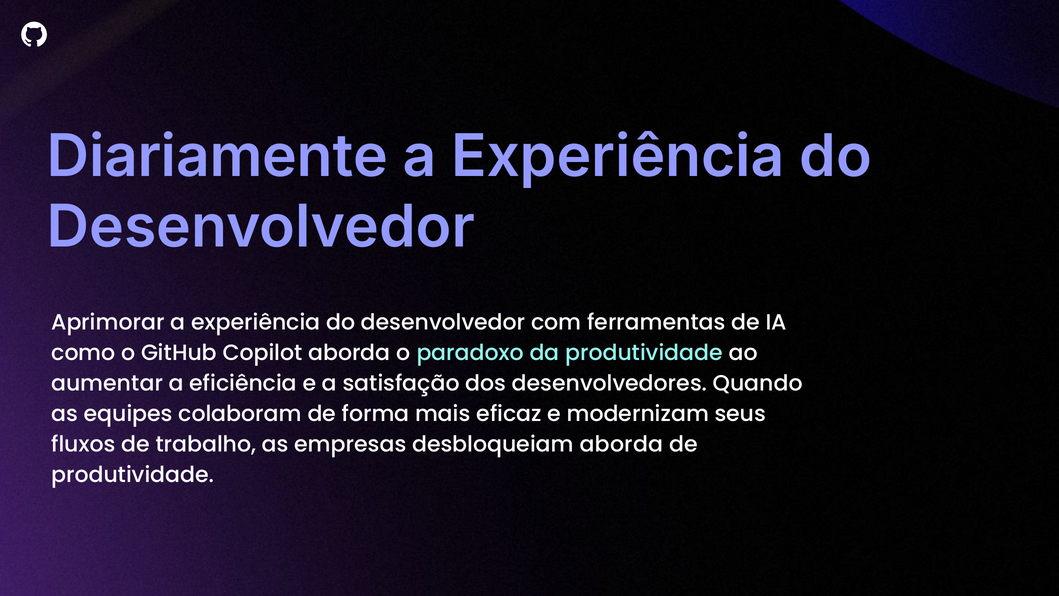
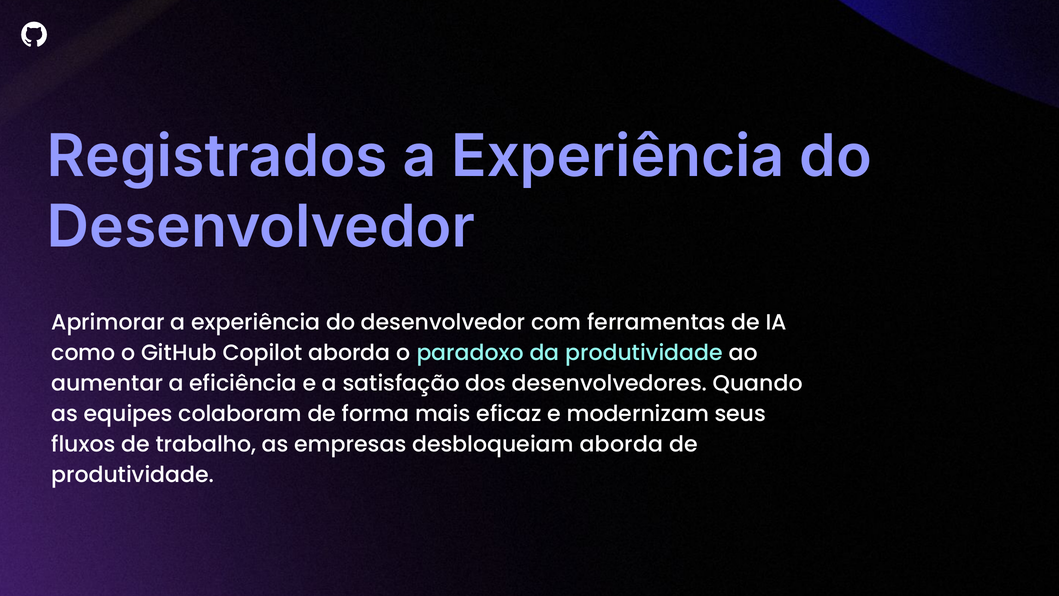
Diariamente: Diariamente -> Registrados
